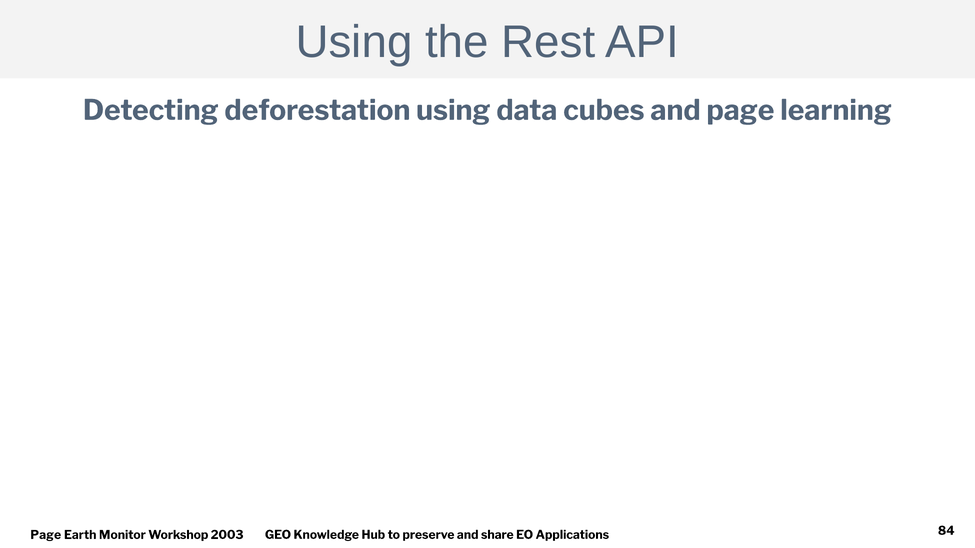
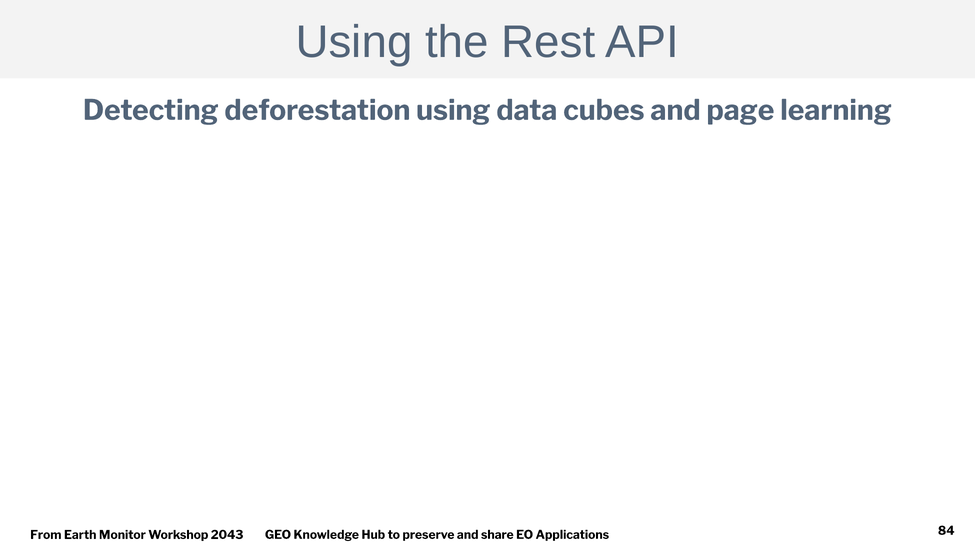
Page at (46, 535): Page -> From
2003: 2003 -> 2043
